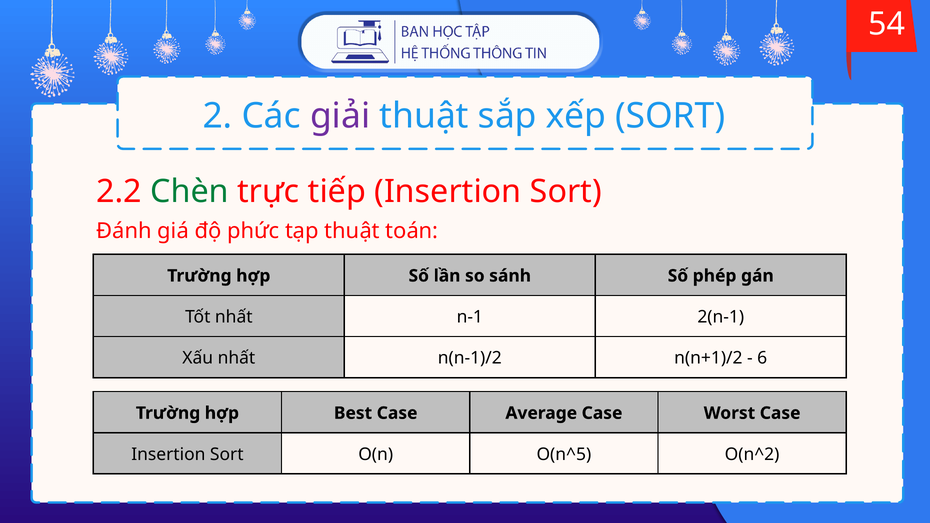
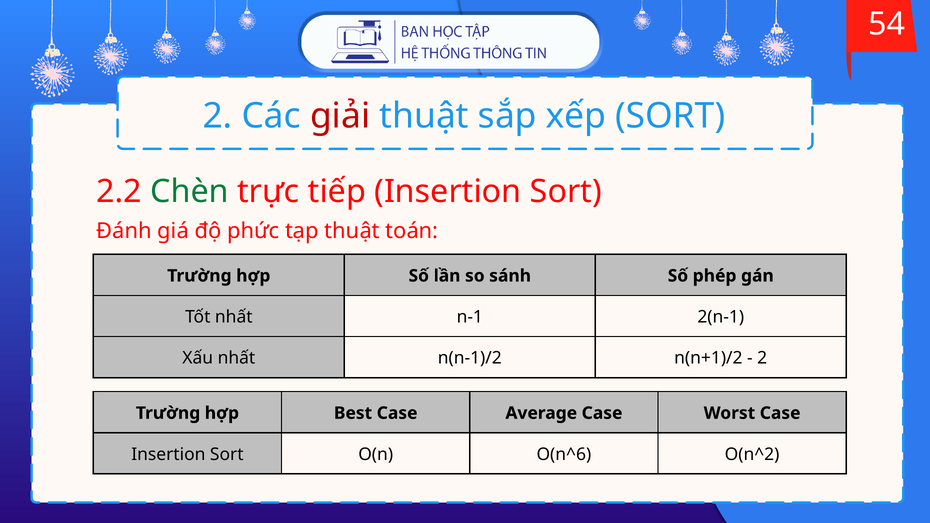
giải colour: purple -> red
6 at (762, 358): 6 -> 2
O(n^5: O(n^5 -> O(n^6
